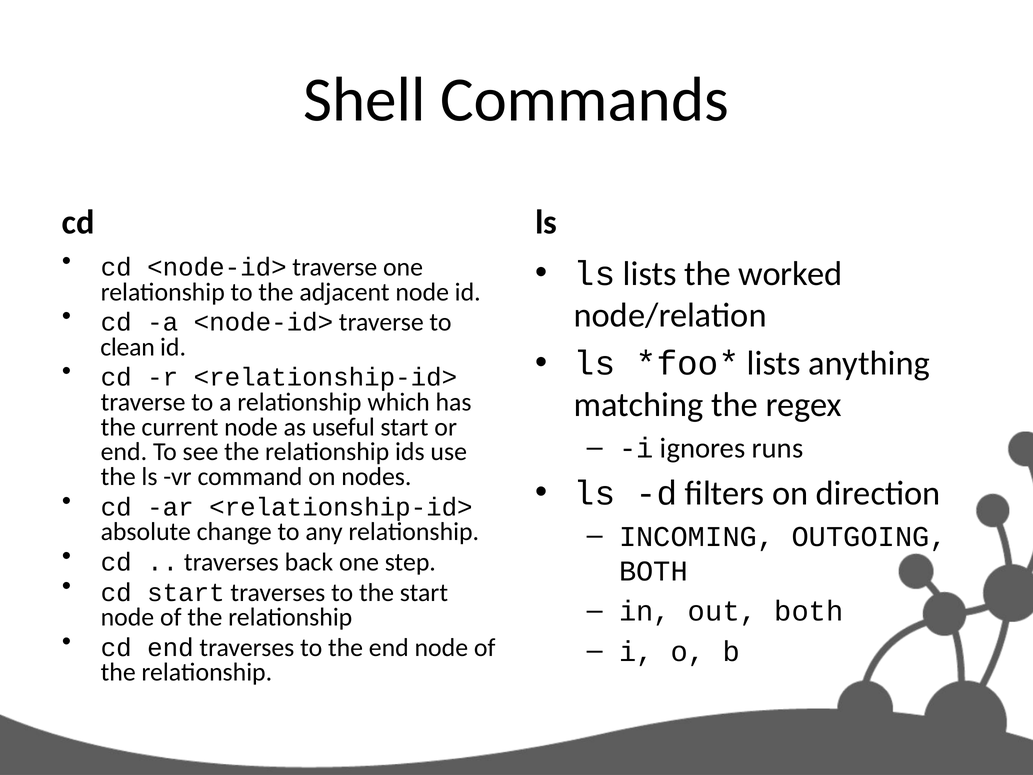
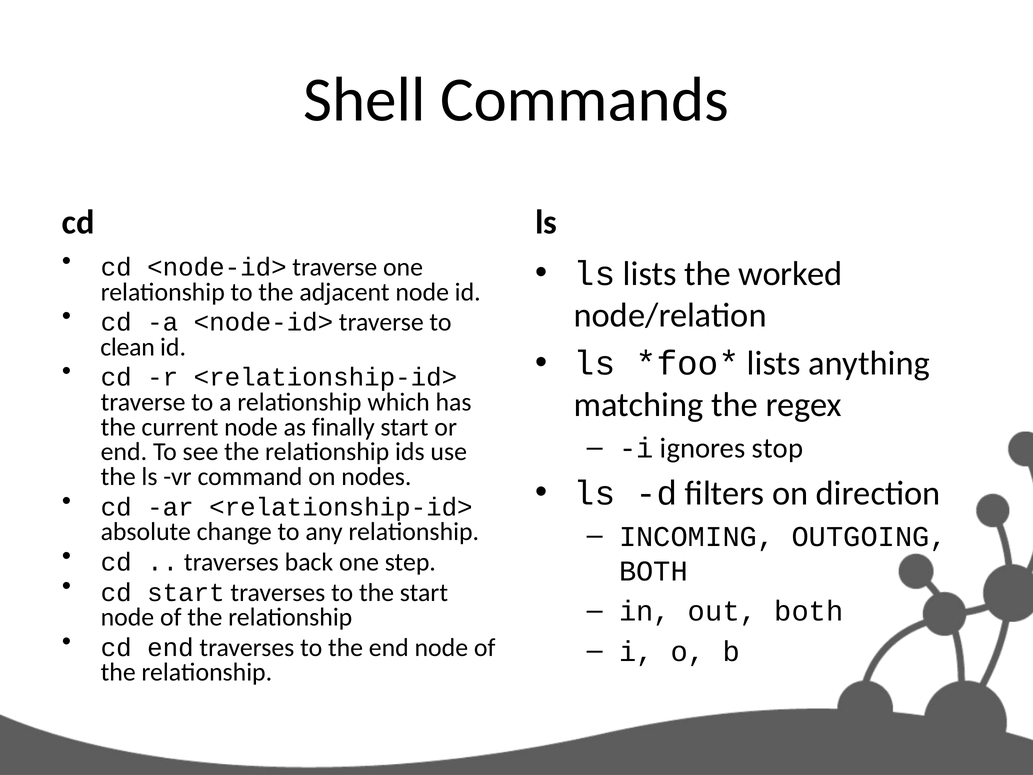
useful: useful -> finally
runs: runs -> stop
